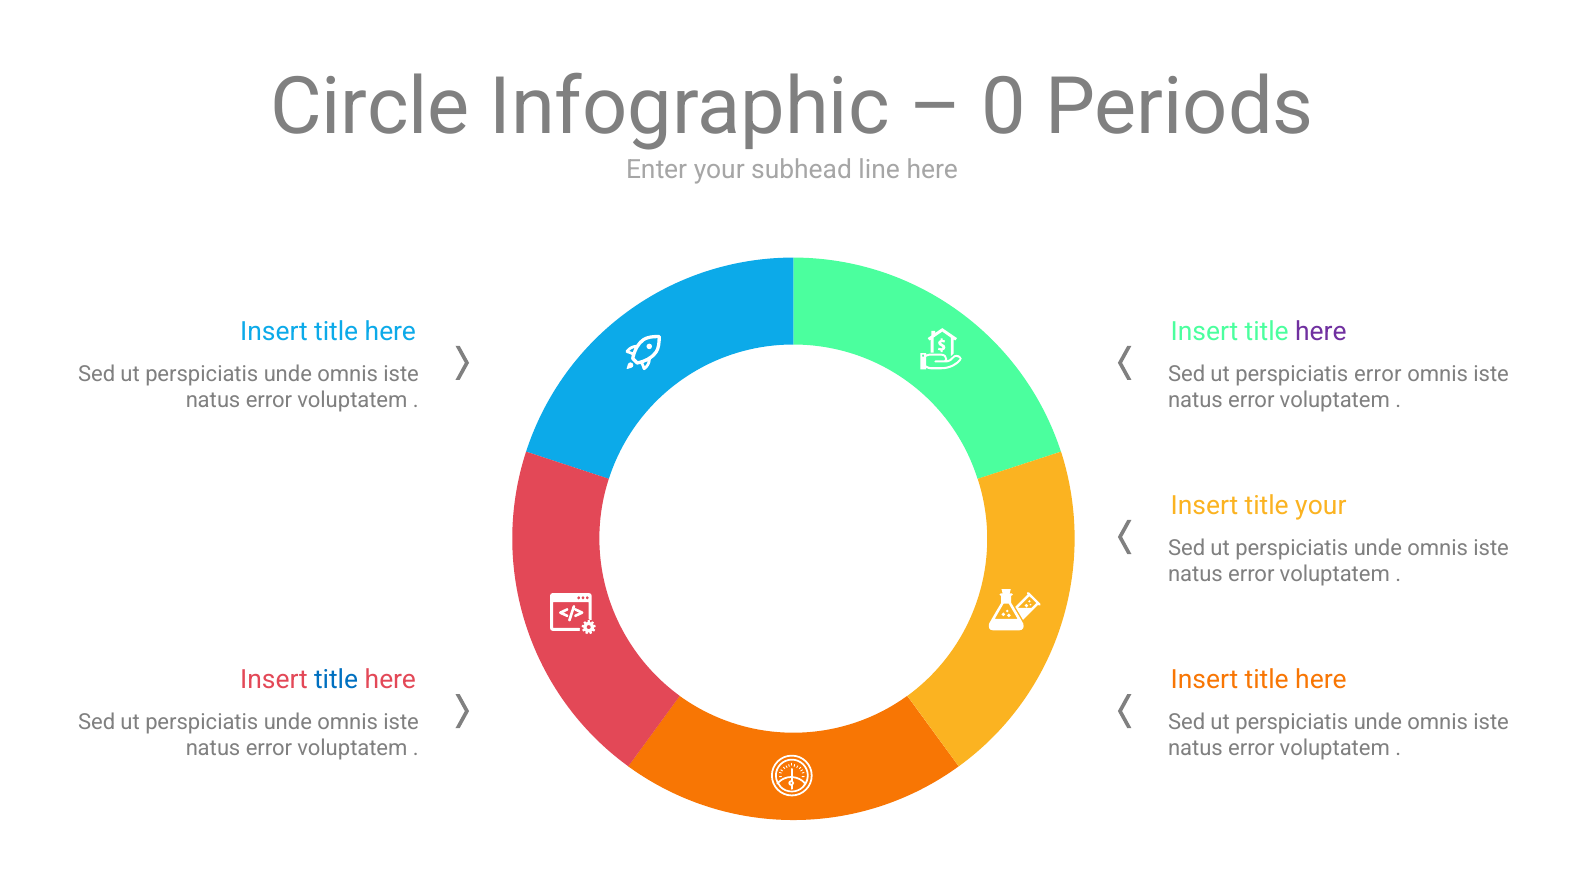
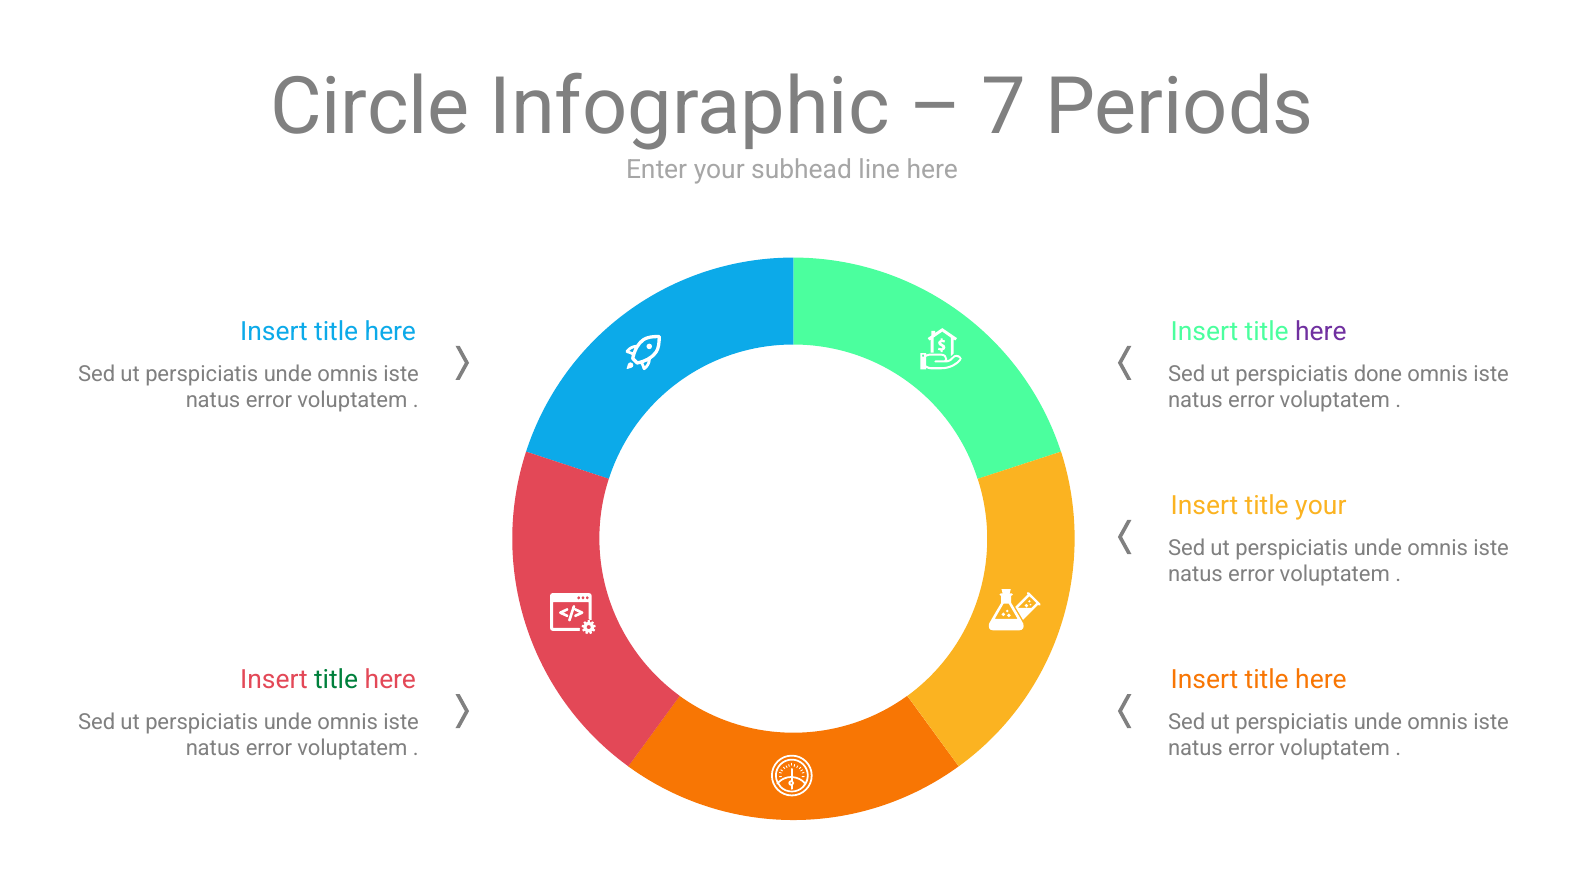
0: 0 -> 7
perspiciatis error: error -> done
title at (336, 679) colour: blue -> green
